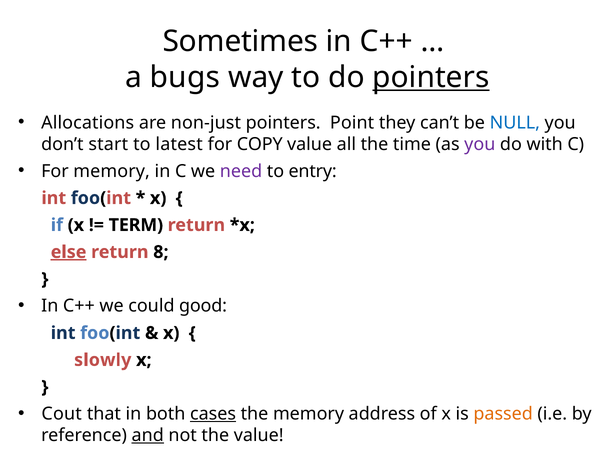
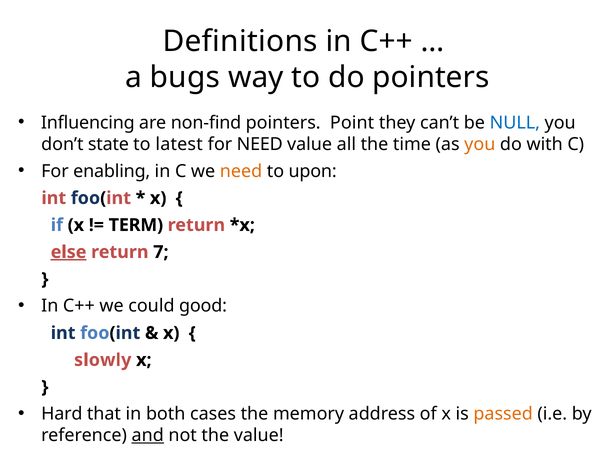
Sometimes: Sometimes -> Definitions
pointers at (431, 77) underline: present -> none
Allocations: Allocations -> Influencing
non-just: non-just -> non-find
start: start -> state
for COPY: COPY -> NEED
you at (480, 144) colour: purple -> orange
For memory: memory -> enabling
need at (241, 171) colour: purple -> orange
entry: entry -> upon
8: 8 -> 7
Cout: Cout -> Hard
cases underline: present -> none
